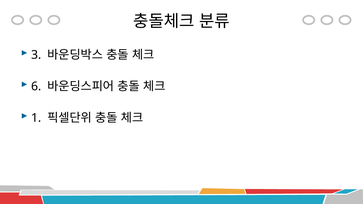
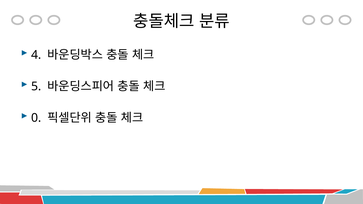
3: 3 -> 4
6: 6 -> 5
1: 1 -> 0
